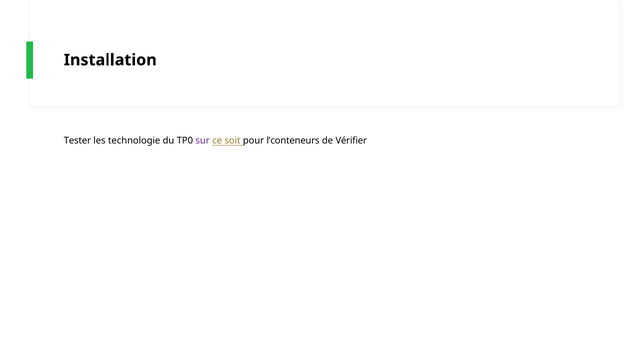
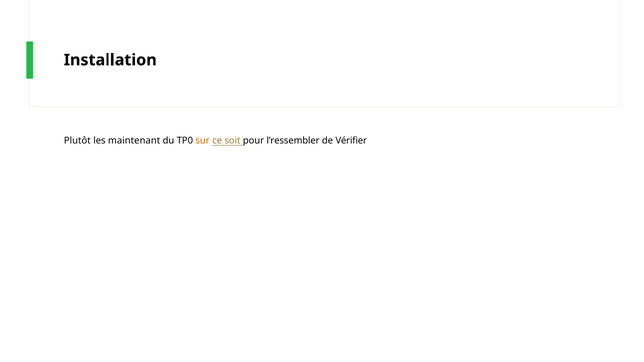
Tester: Tester -> Plutôt
technologie: technologie -> maintenant
sur colour: purple -> orange
l’conteneurs: l’conteneurs -> l’ressembler
